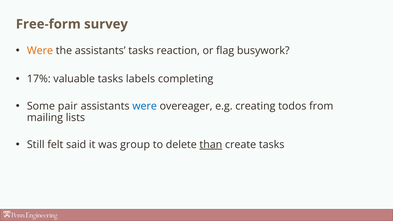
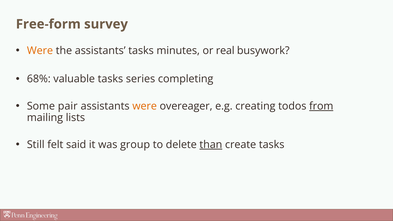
reaction: reaction -> minutes
flag: flag -> real
17%: 17% -> 68%
labels: labels -> series
were at (145, 106) colour: blue -> orange
from underline: none -> present
